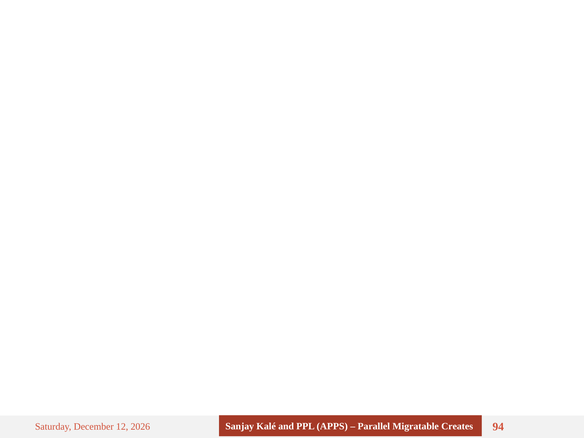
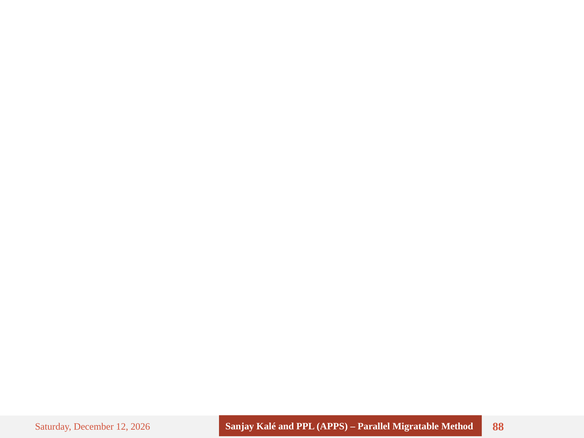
Creates: Creates -> Method
94: 94 -> 88
